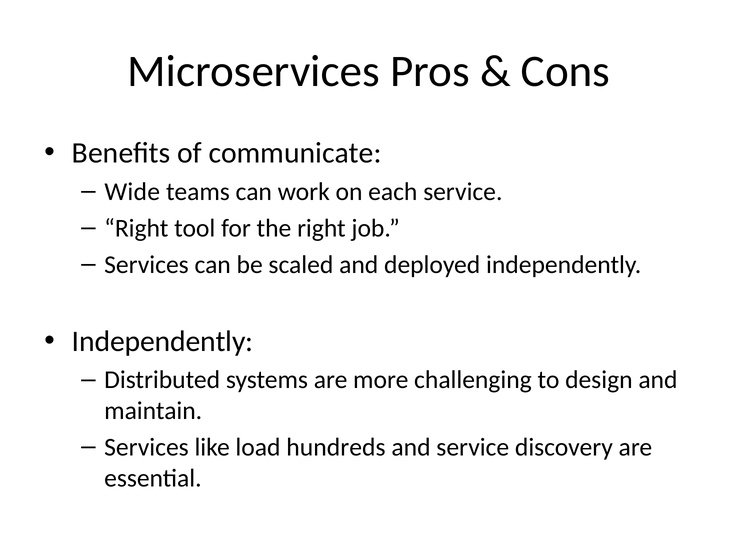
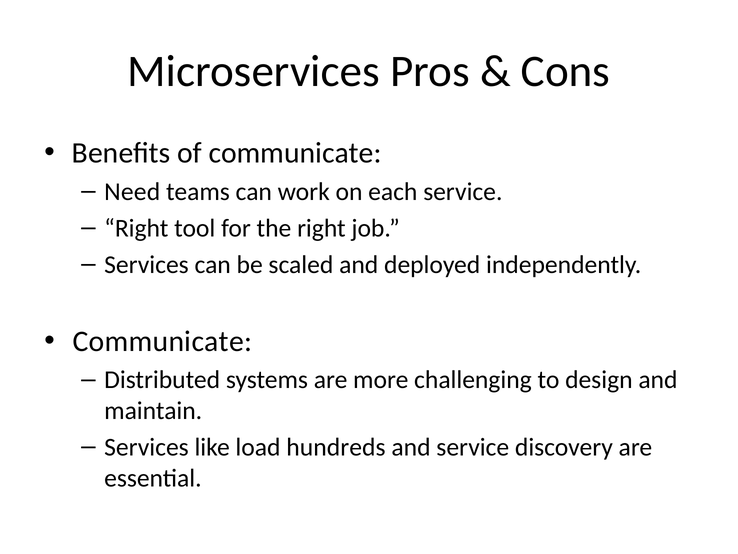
Wide: Wide -> Need
Independently at (163, 341): Independently -> Communicate
